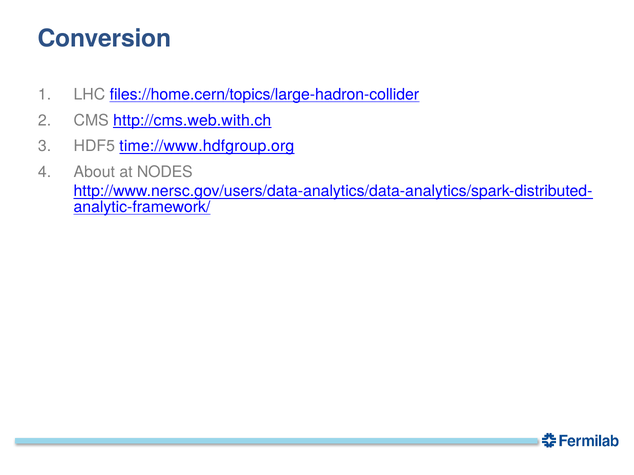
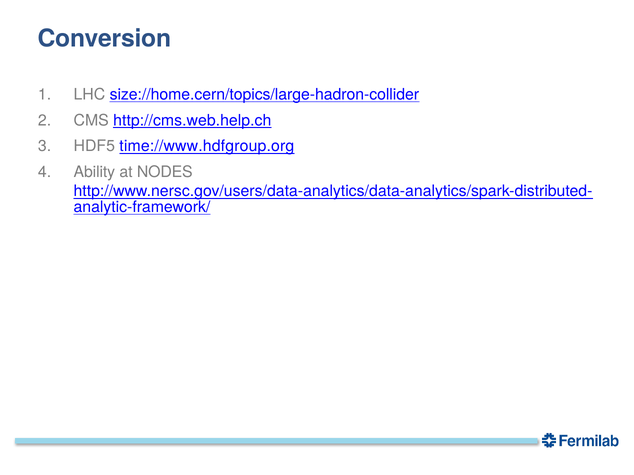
files://home.cern/topics/large-hadron-collider: files://home.cern/topics/large-hadron-collider -> size://home.cern/topics/large-hadron-collider
http://cms.web.with.ch: http://cms.web.with.ch -> http://cms.web.help.ch
About: About -> Ability
